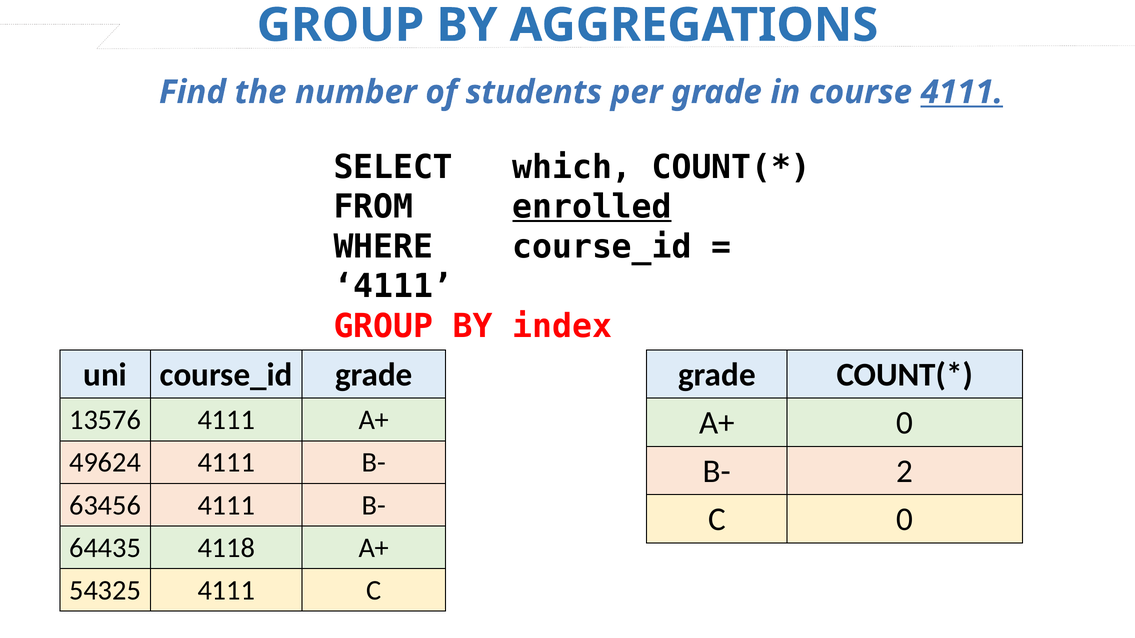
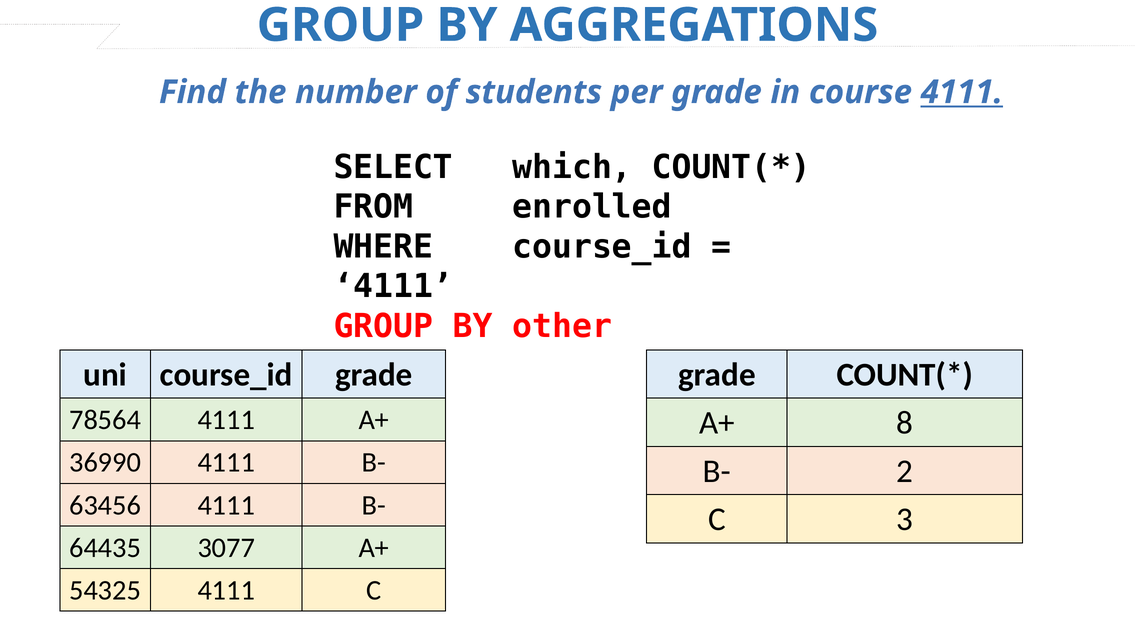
enrolled underline: present -> none
index: index -> other
13576: 13576 -> 78564
A+ 0: 0 -> 8
49624: 49624 -> 36990
C 0: 0 -> 3
4118: 4118 -> 3077
